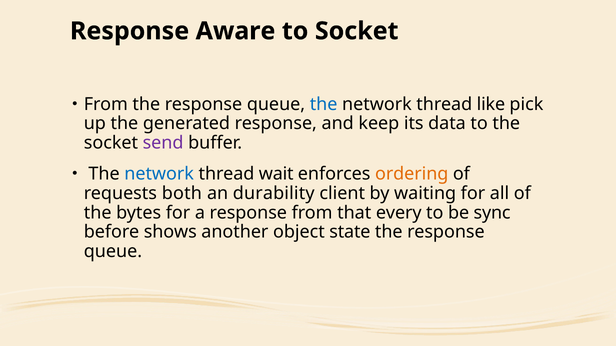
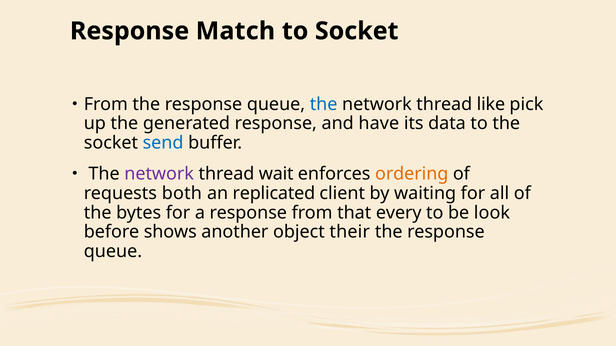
Aware: Aware -> Match
keep: keep -> have
send colour: purple -> blue
network at (159, 174) colour: blue -> purple
durability: durability -> replicated
sync: sync -> look
state: state -> their
